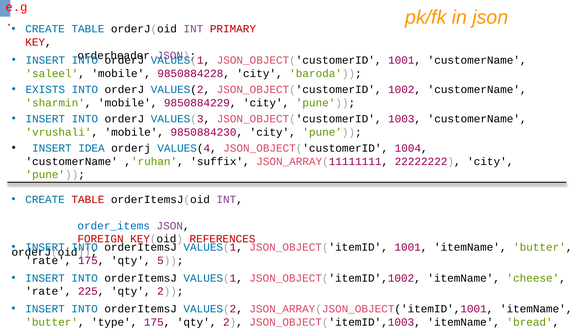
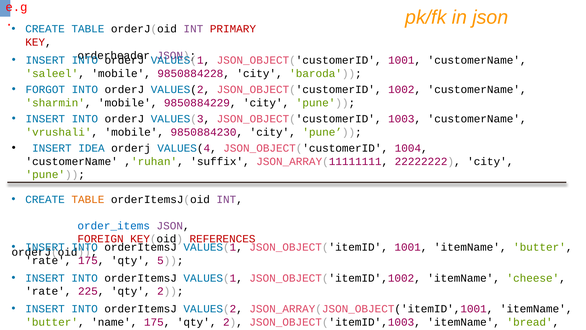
EXISTS: EXISTS -> FORGOT
TABLE at (88, 199) colour: red -> orange
type: type -> name
